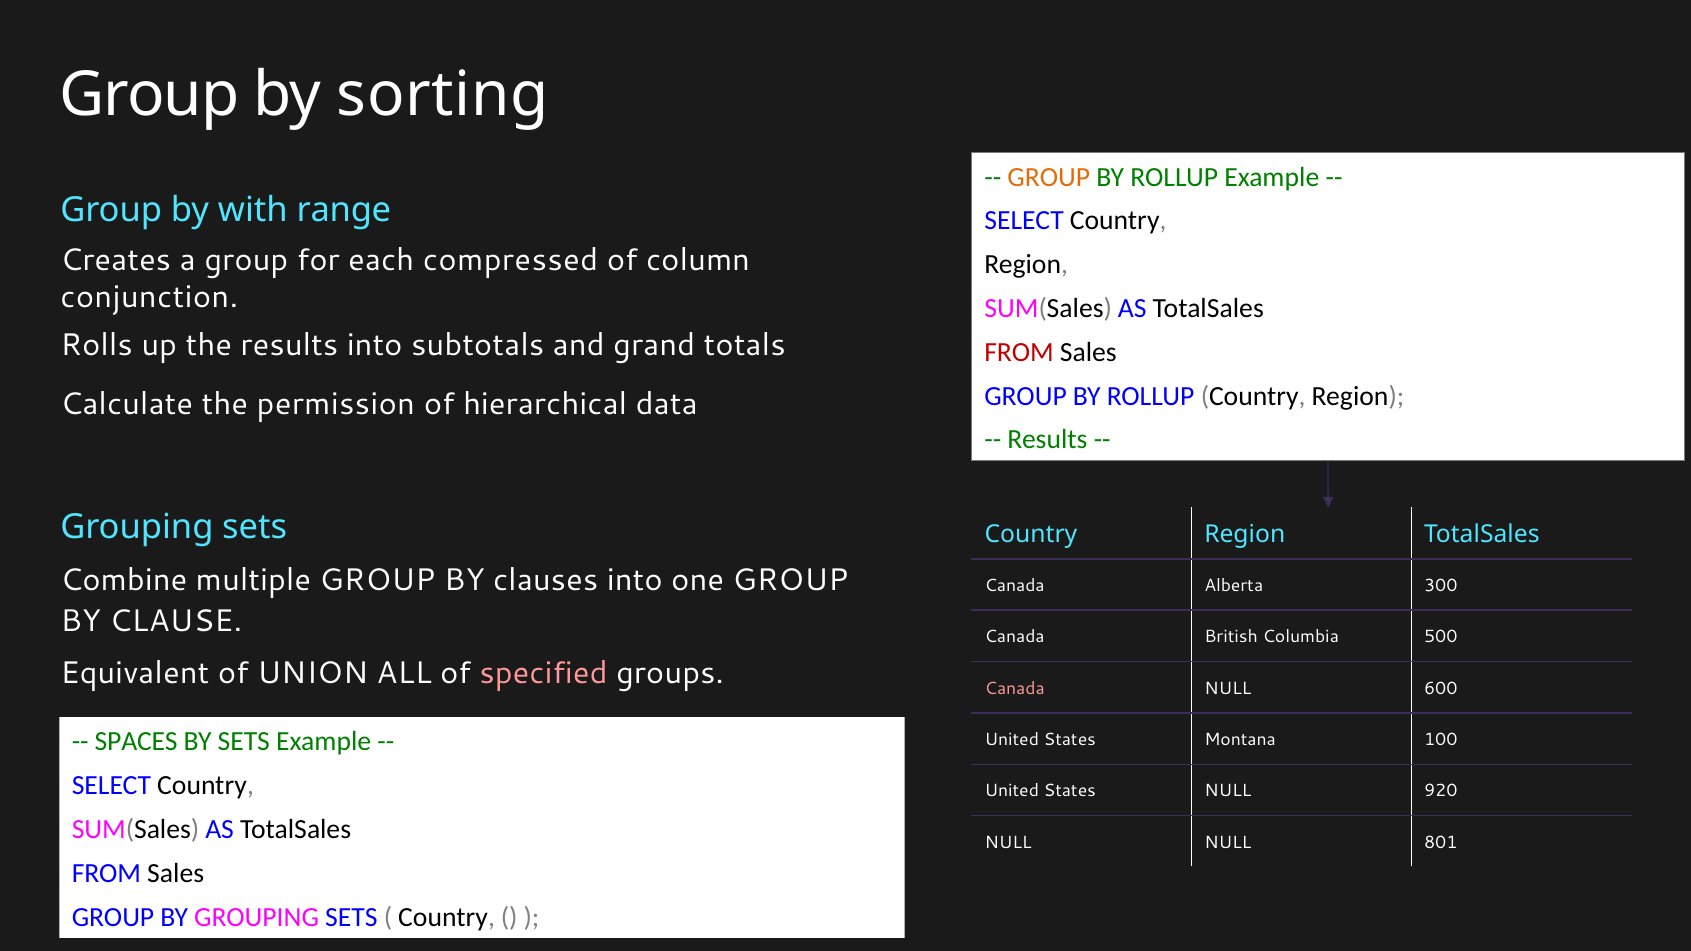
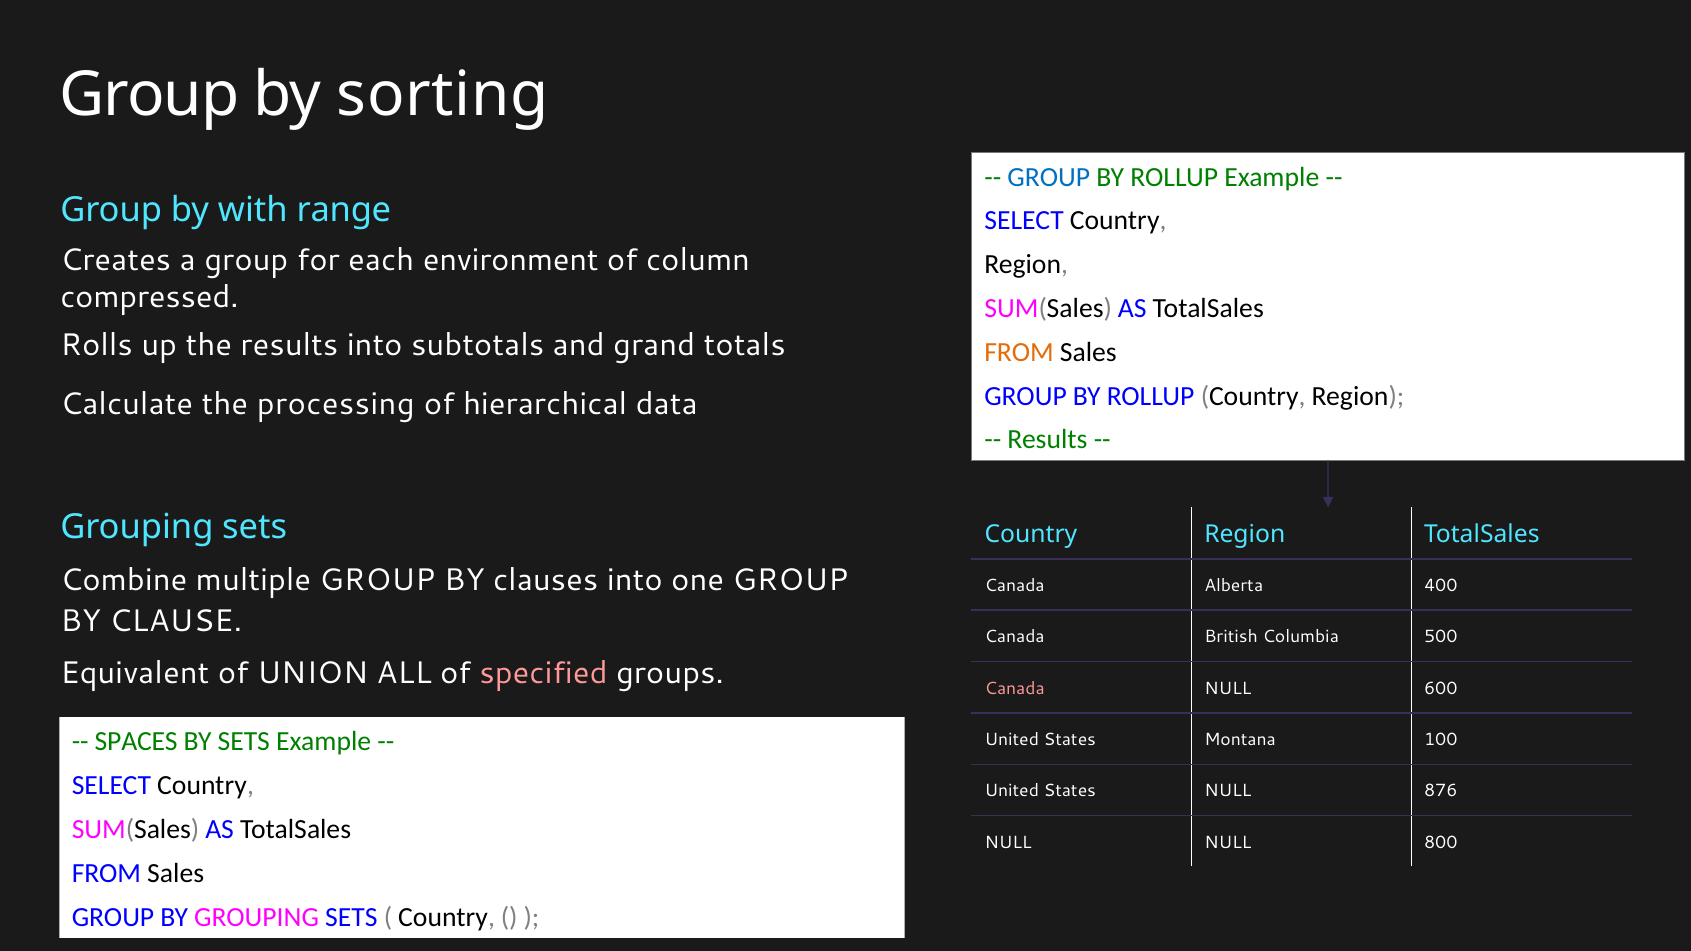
GROUP at (1049, 177) colour: orange -> blue
compressed: compressed -> environment
conjunction: conjunction -> compressed
FROM at (1019, 352) colour: red -> orange
permission: permission -> processing
300: 300 -> 400
920: 920 -> 876
801: 801 -> 800
